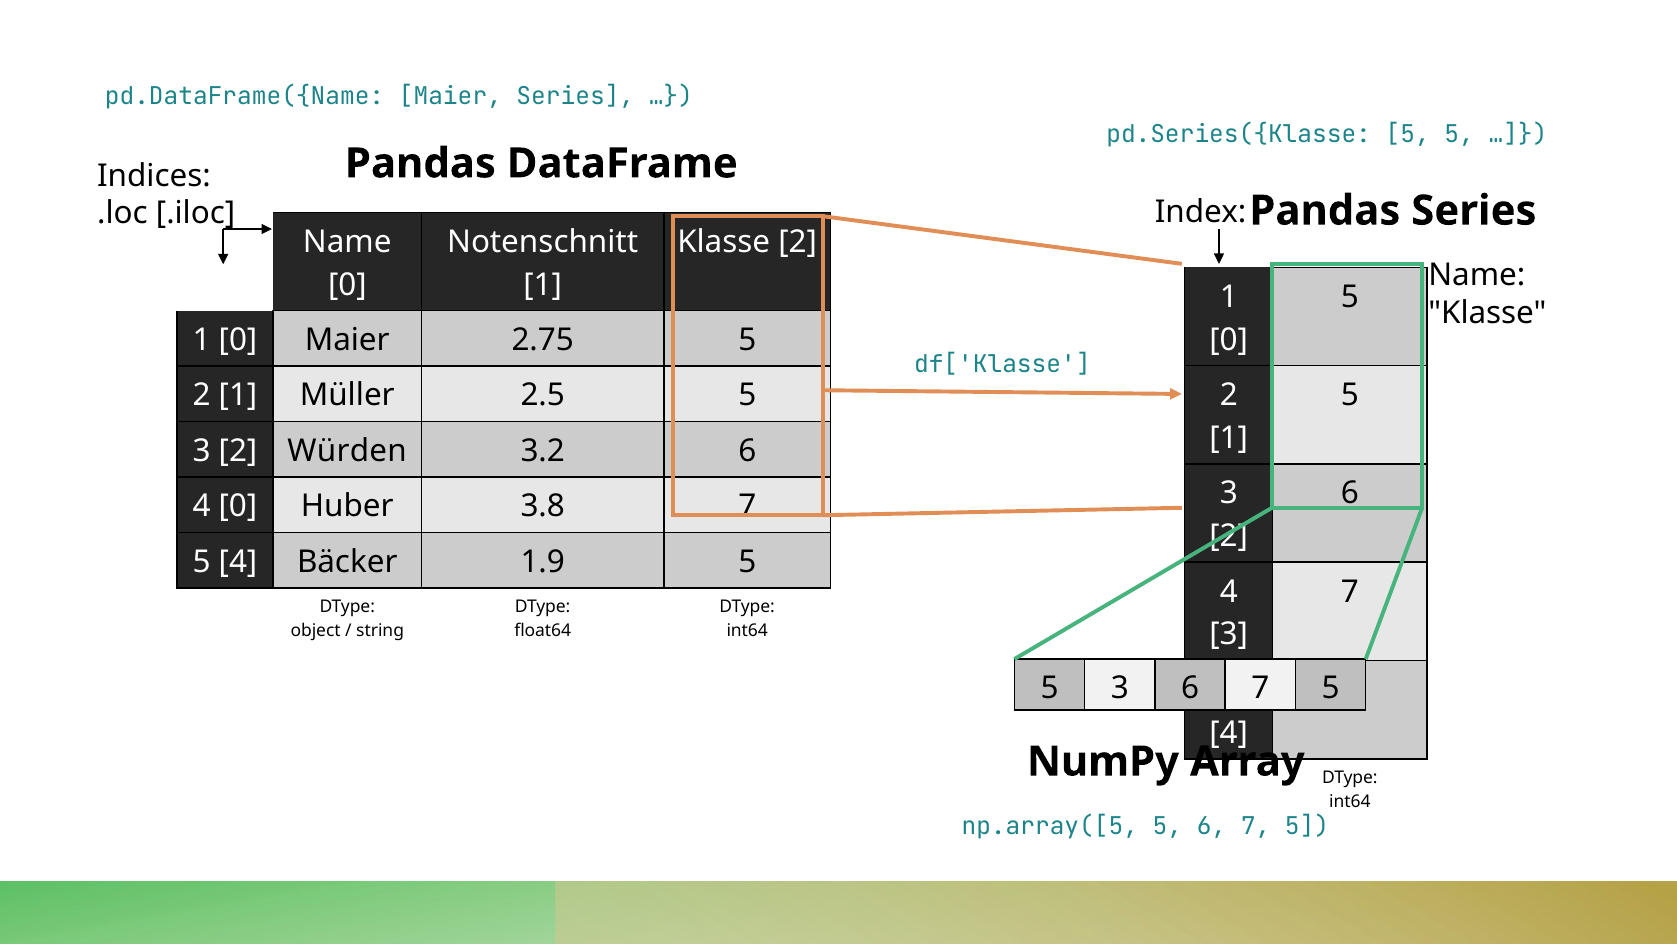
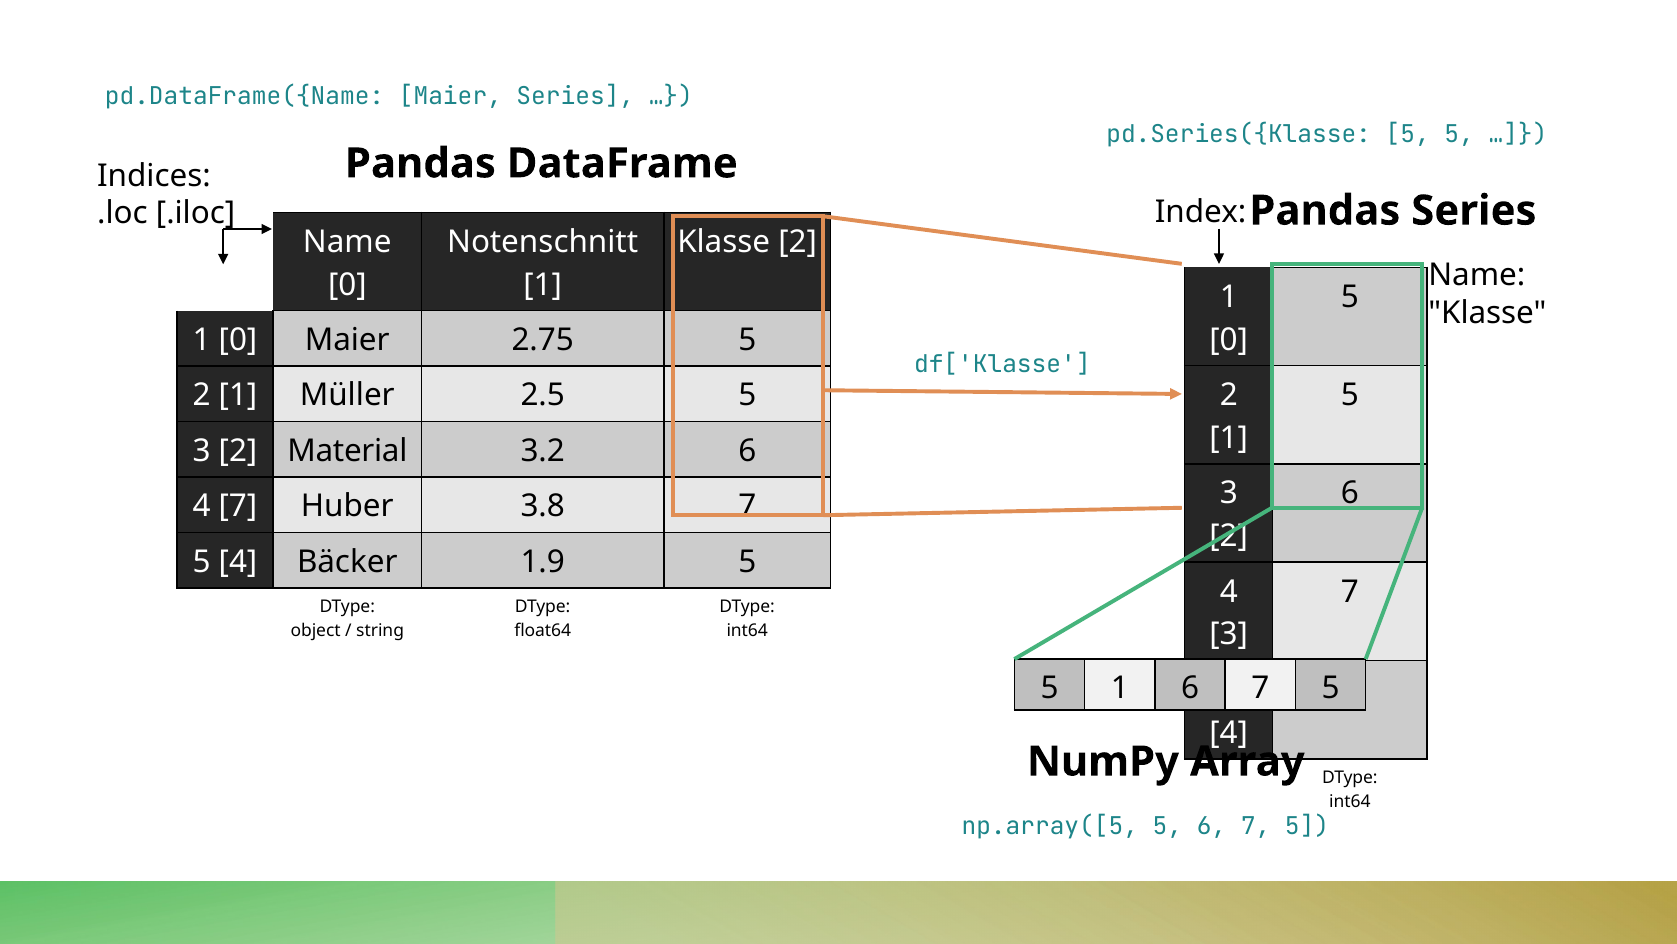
Würden: Würden -> Material
4 0: 0 -> 7
3 at (1120, 688): 3 -> 1
